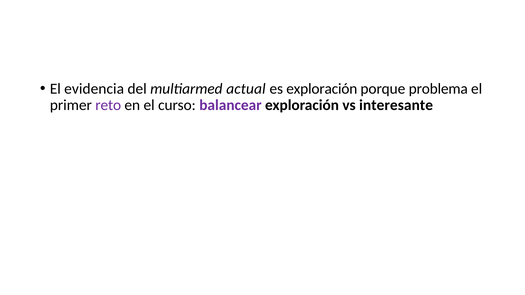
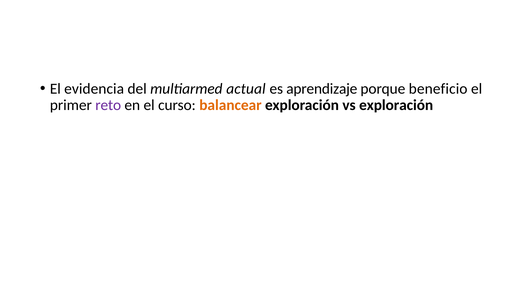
es exploración: exploración -> aprendizaje
problema: problema -> beneficio
balancear colour: purple -> orange
vs interesante: interesante -> exploración
